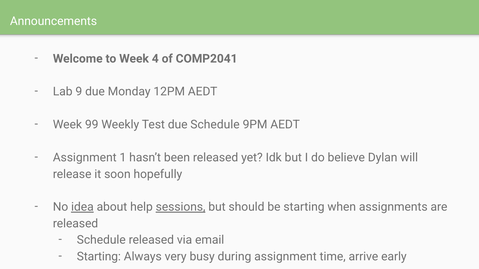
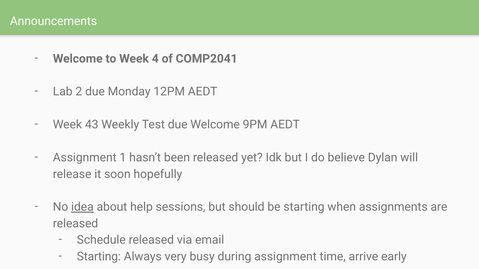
9: 9 -> 2
99: 99 -> 43
due Schedule: Schedule -> Welcome
sessions underline: present -> none
